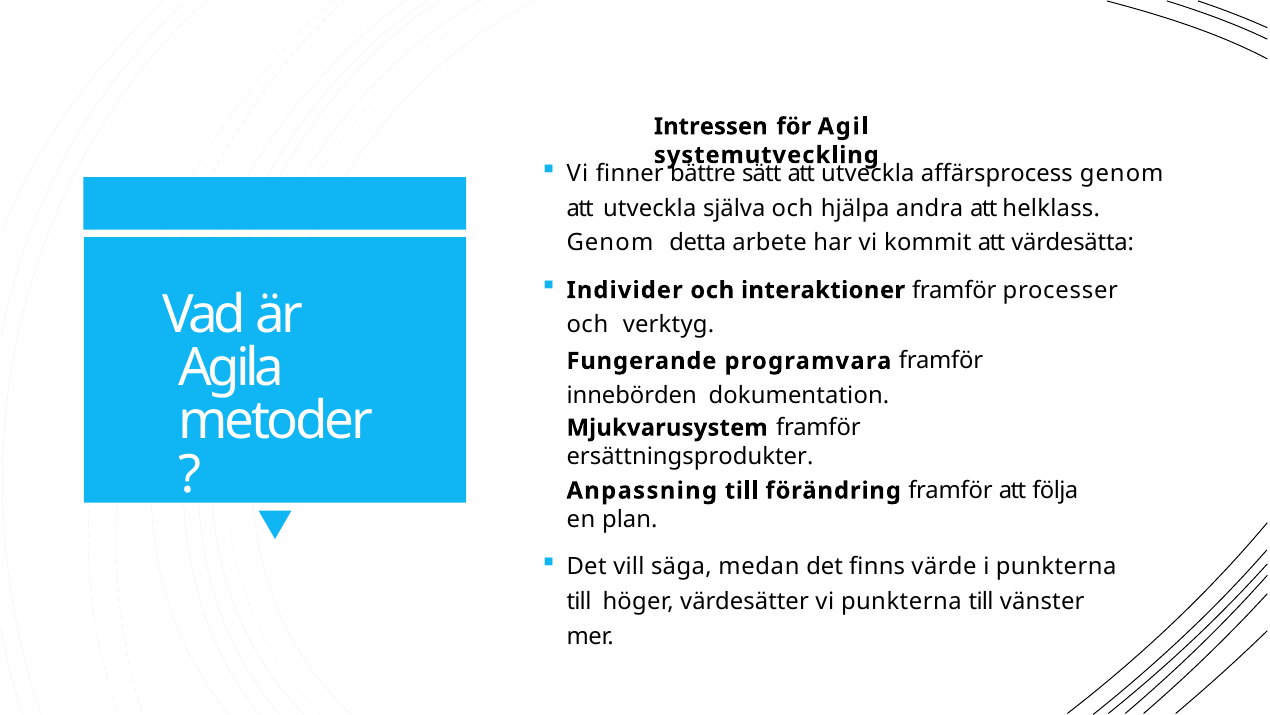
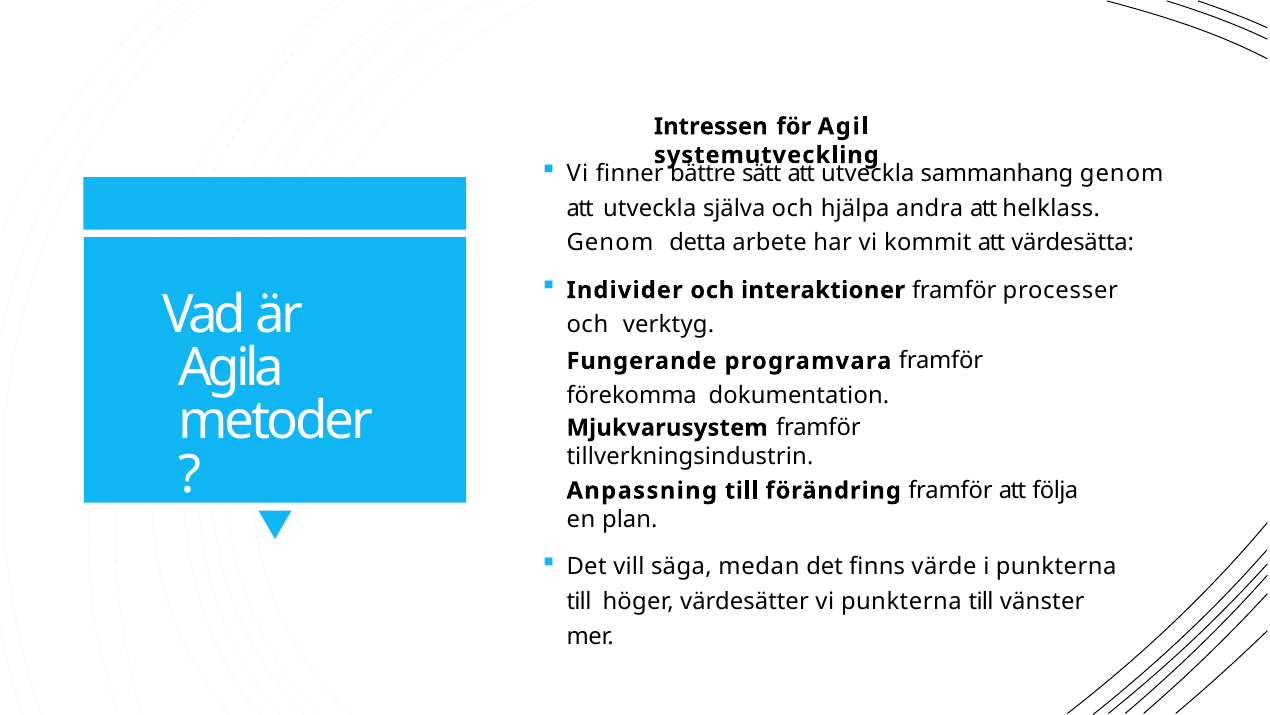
affärsprocess: affärsprocess -> sammanhang
innebörden: innebörden -> förekomma
ersättningsprodukter: ersättningsprodukter -> tillverkningsindustrin
